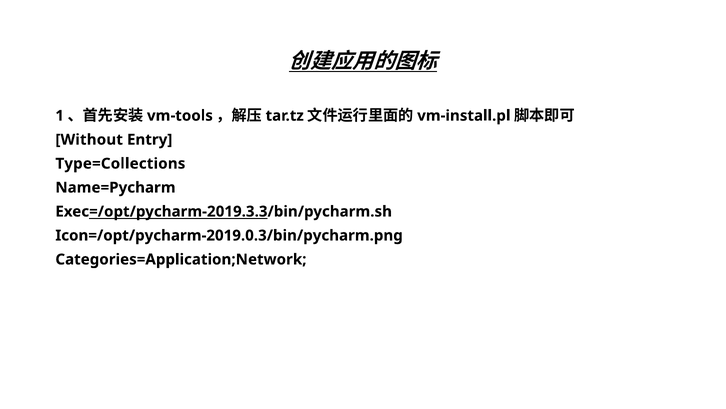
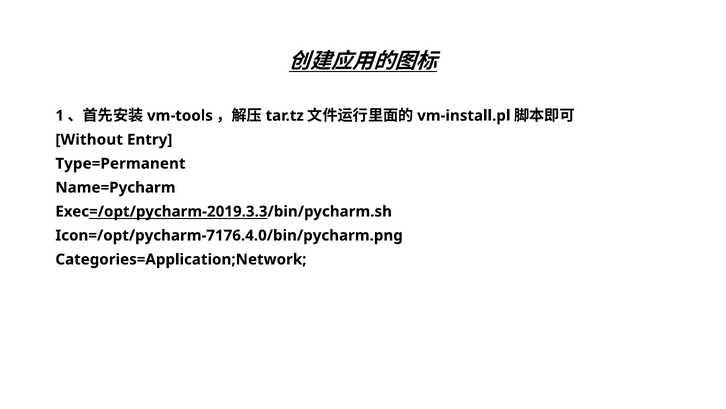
Type=Collections: Type=Collections -> Type=Permanent
Icon=/opt/pycharm-2019.0.3/bin/pycharm.png: Icon=/opt/pycharm-2019.0.3/bin/pycharm.png -> Icon=/opt/pycharm-7176.4.0/bin/pycharm.png
